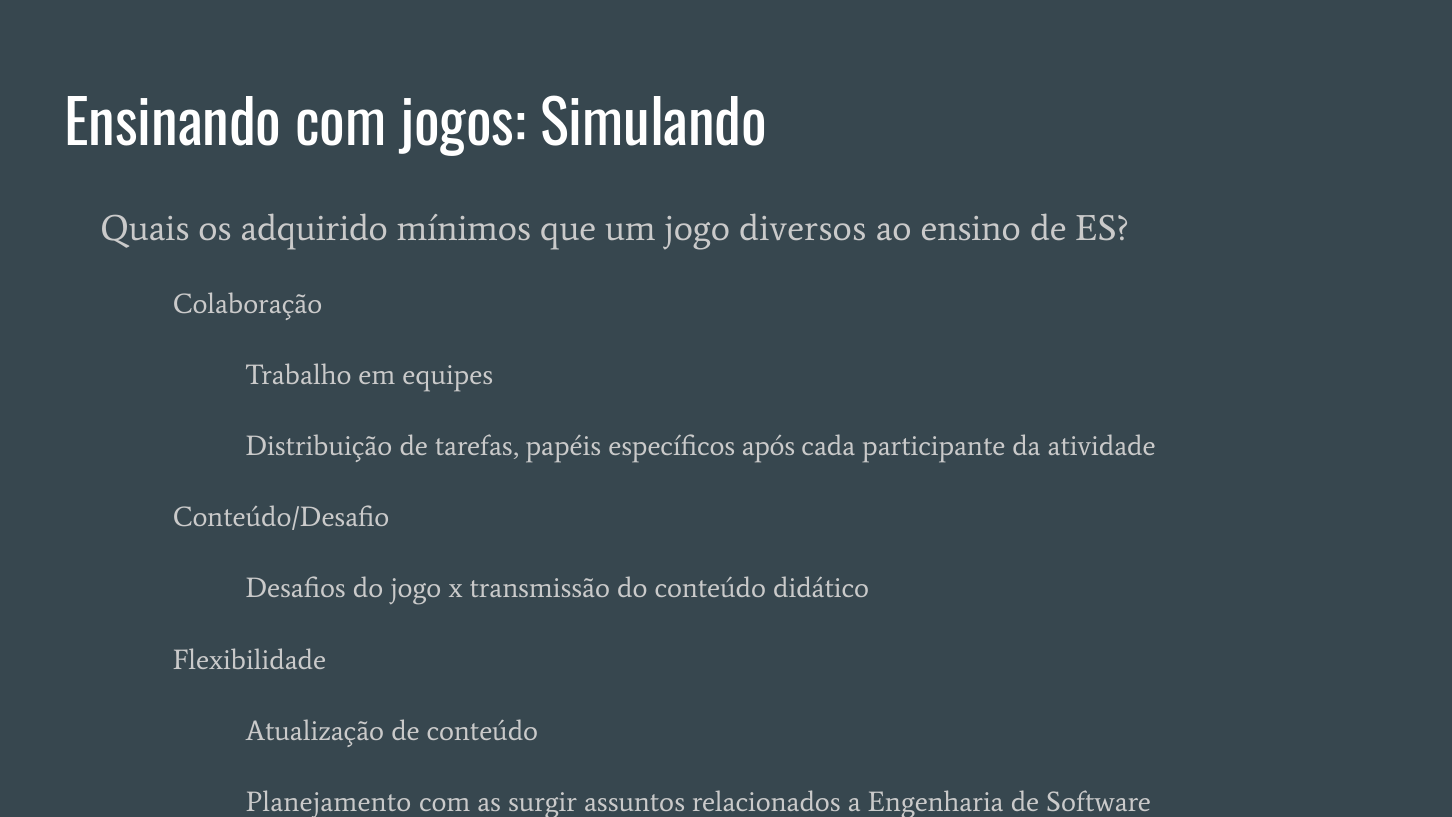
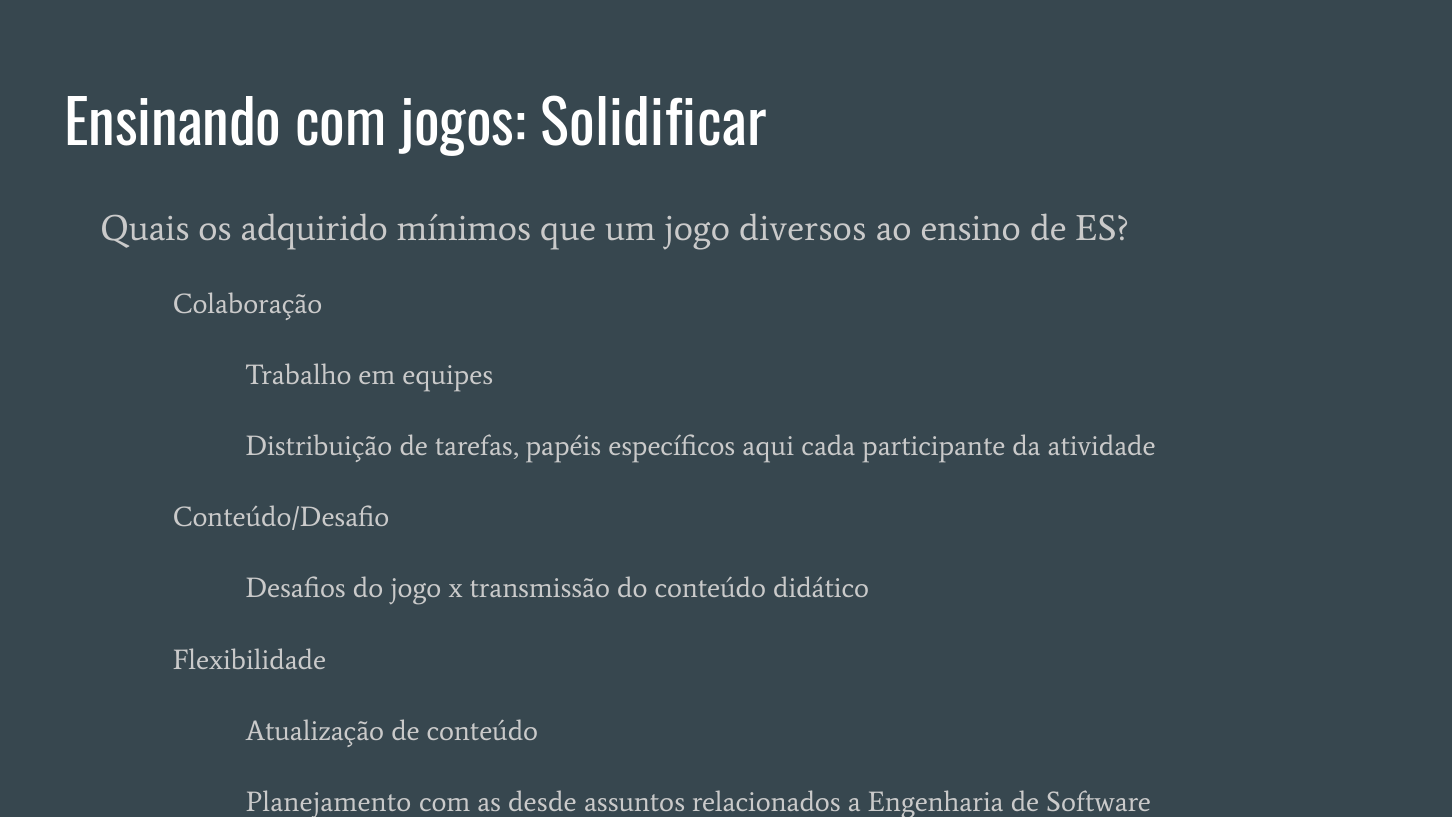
Simulando: Simulando -> Solidificar
após: após -> aqui
surgir: surgir -> desde
